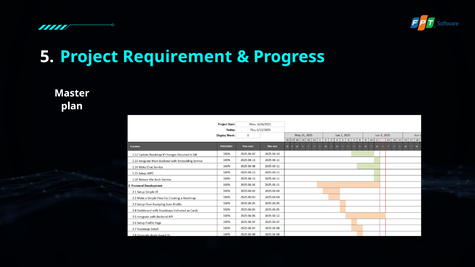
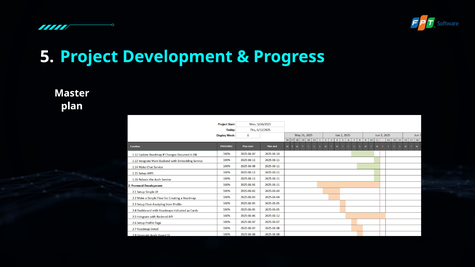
Requirement: Requirement -> Development
